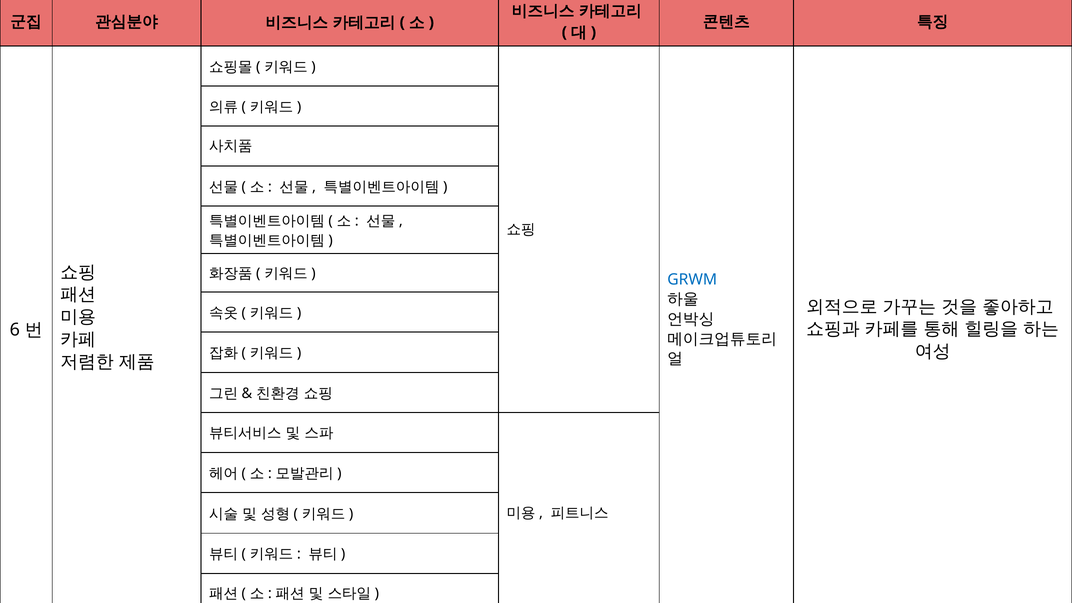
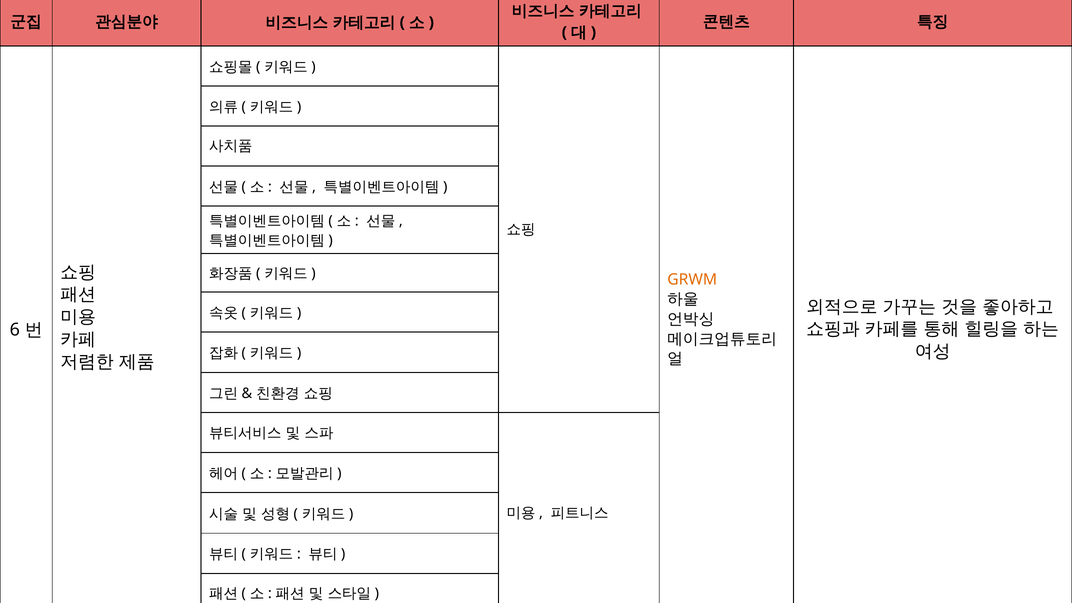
GRWM colour: blue -> orange
